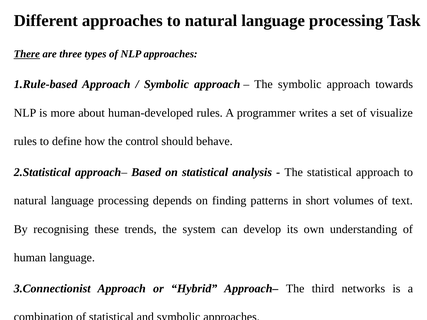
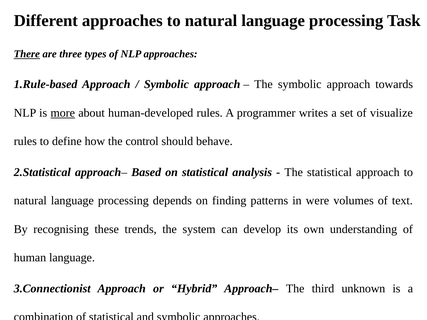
more underline: none -> present
short: short -> were
networks: networks -> unknown
